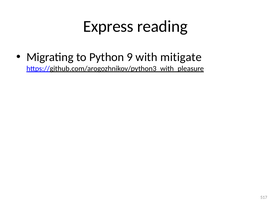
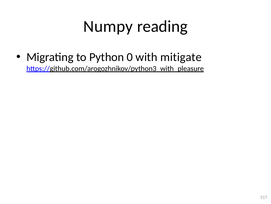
Express: Express -> Numpy
9: 9 -> 0
